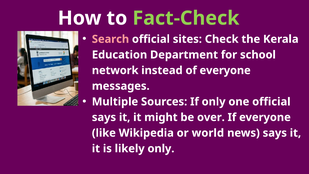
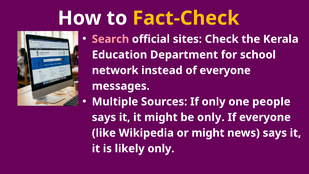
Fact-Check colour: light green -> yellow
one official: official -> people
be over: over -> only
or world: world -> might
